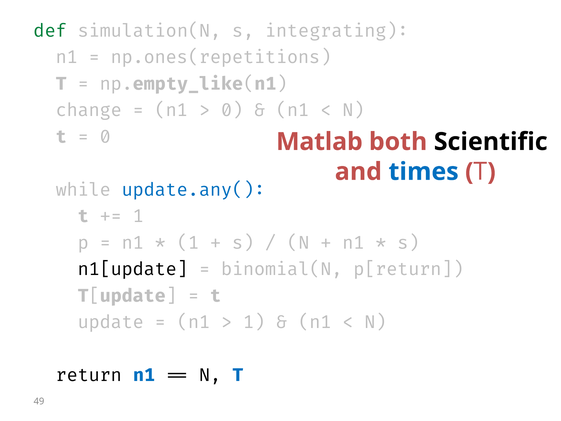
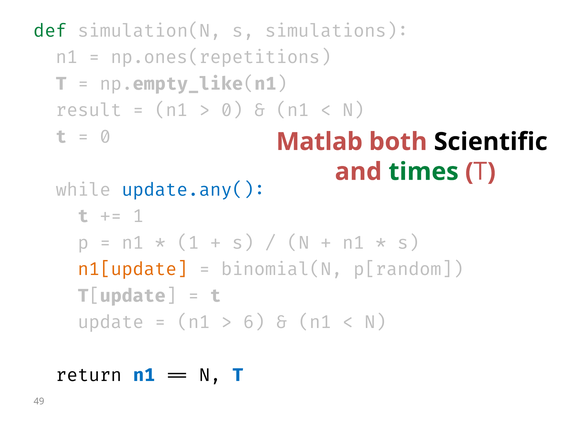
integrating: integrating -> simulations
change: change -> result
times colour: blue -> green
n1[update colour: black -> orange
p[return: p[return -> p[random
1 at (254, 322): 1 -> 6
